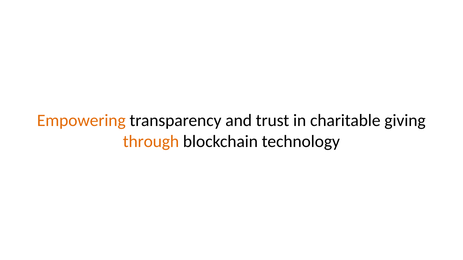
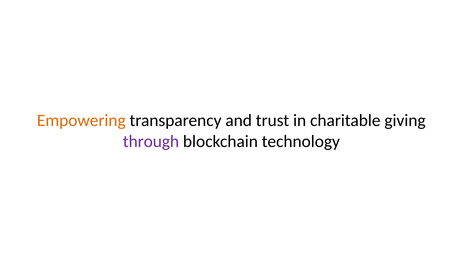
through colour: orange -> purple
